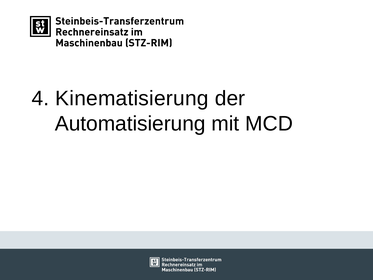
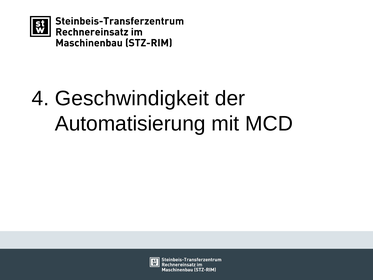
Kinematisierung: Kinematisierung -> Geschwindigkeit
